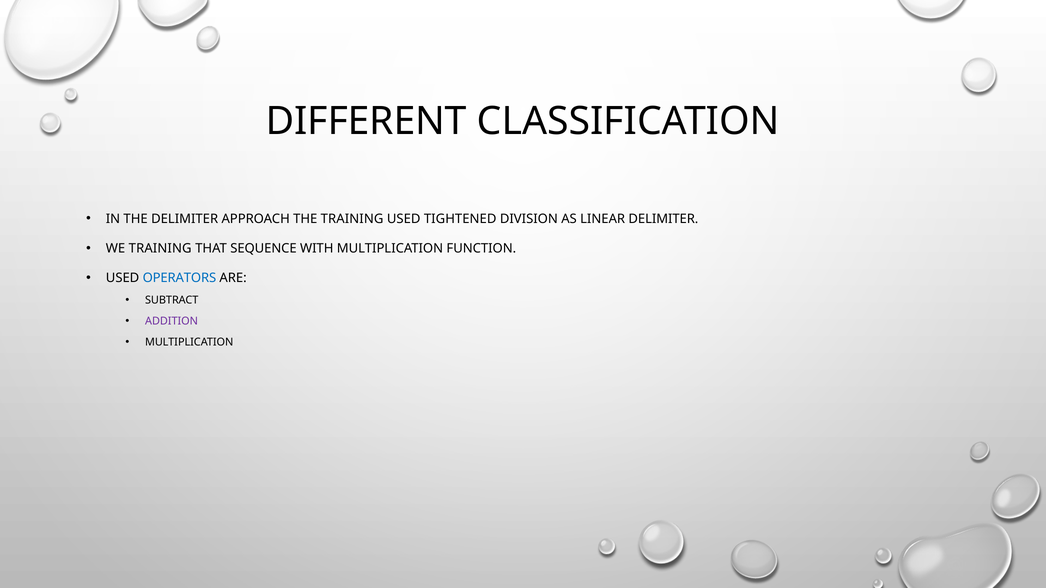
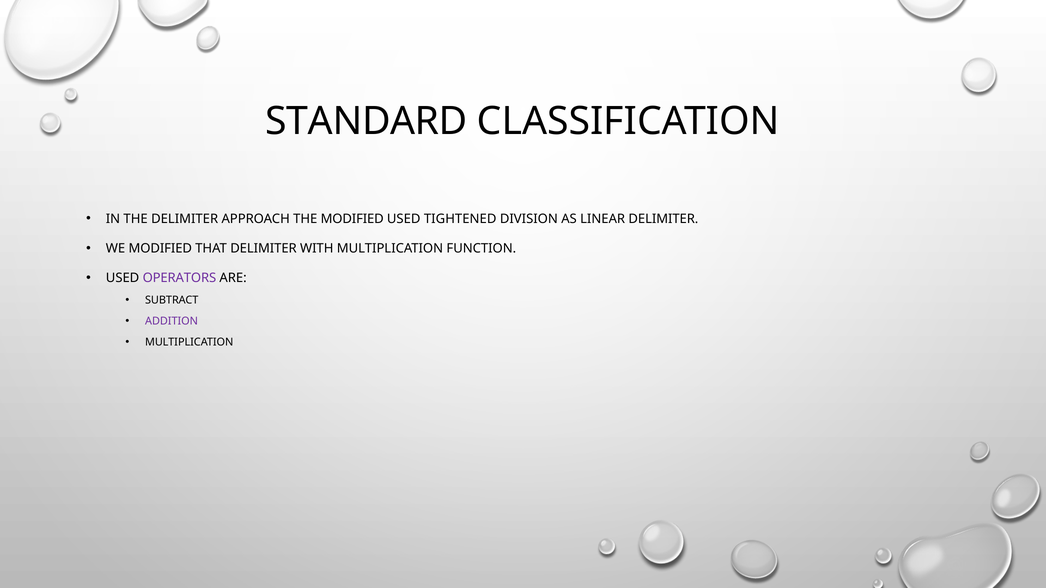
DIFFERENT: DIFFERENT -> STANDARD
THE TRAINING: TRAINING -> MODIFIED
WE TRAINING: TRAINING -> MODIFIED
THAT SEQUENCE: SEQUENCE -> DELIMITER
OPERATORS colour: blue -> purple
